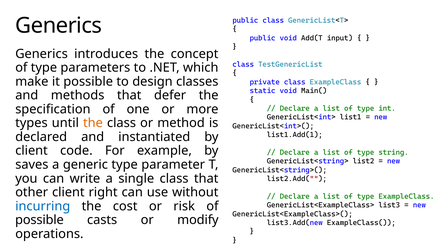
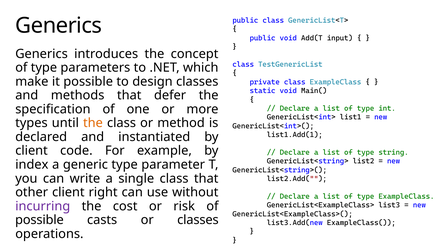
saves: saves -> index
incurring colour: blue -> purple
or modify: modify -> classes
